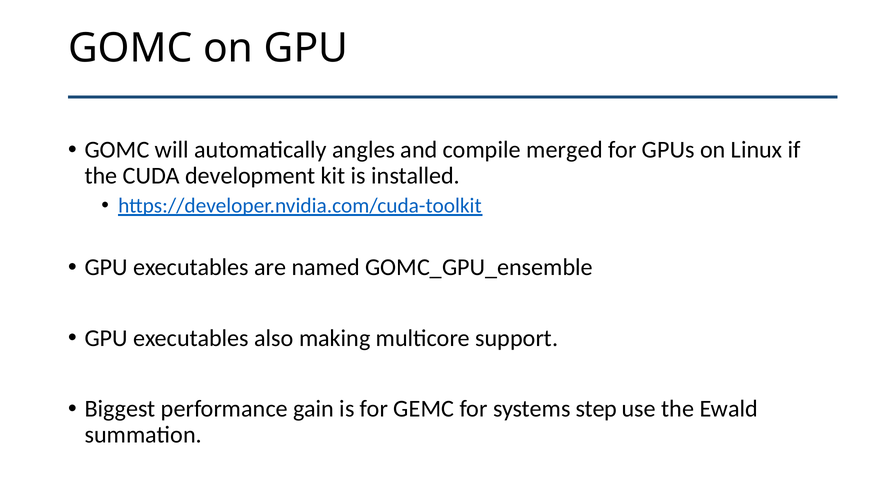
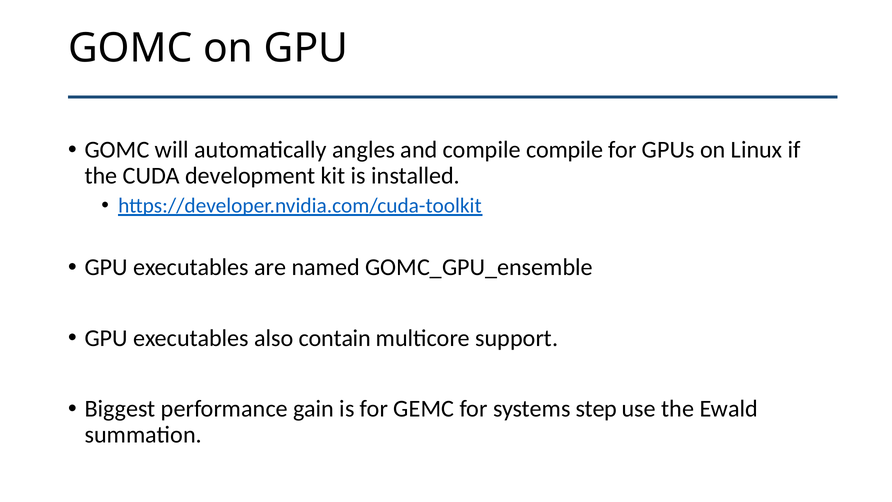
compile merged: merged -> compile
making: making -> contain
